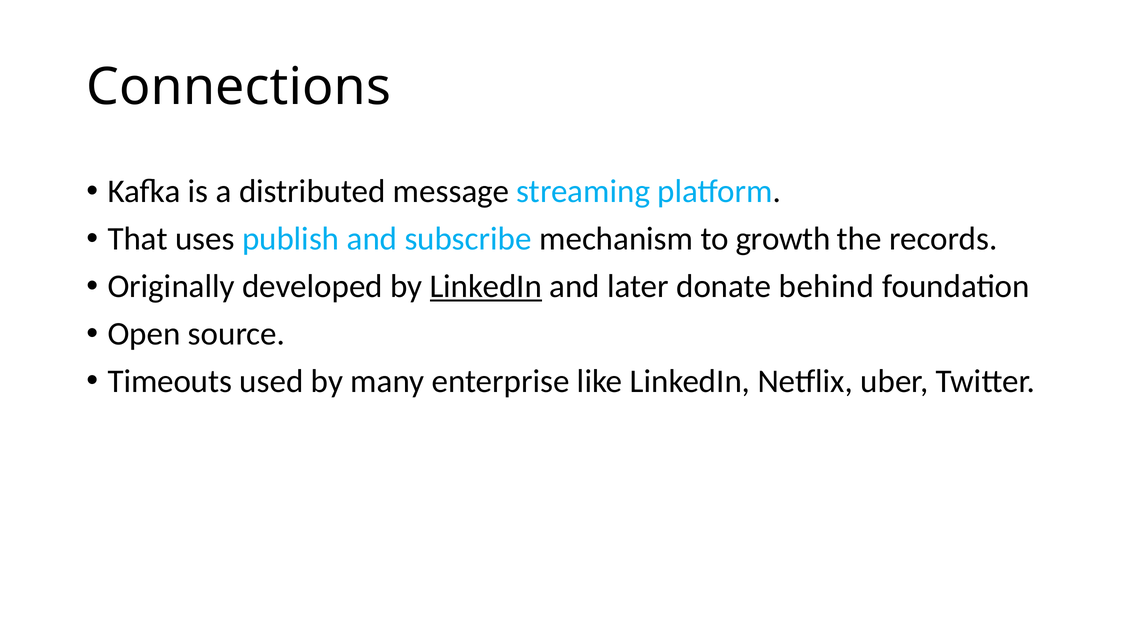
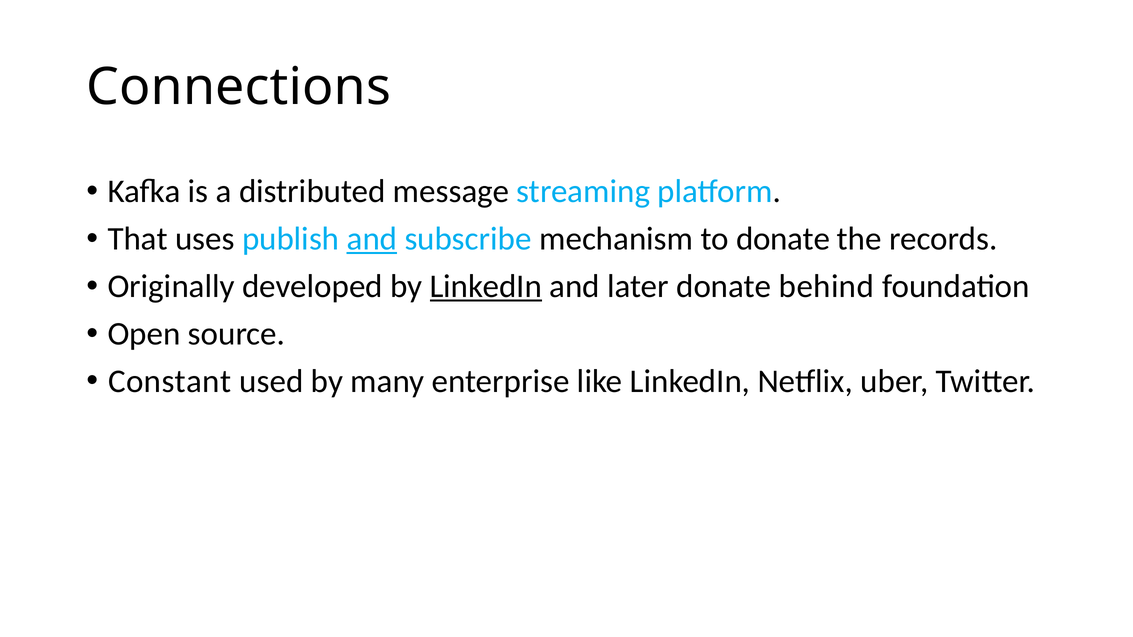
and at (372, 239) underline: none -> present
to growth: growth -> donate
Timeouts: Timeouts -> Constant
